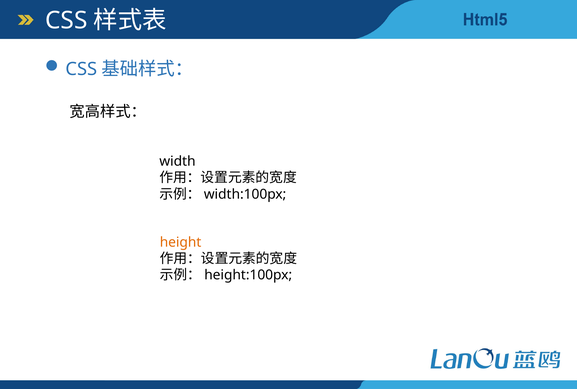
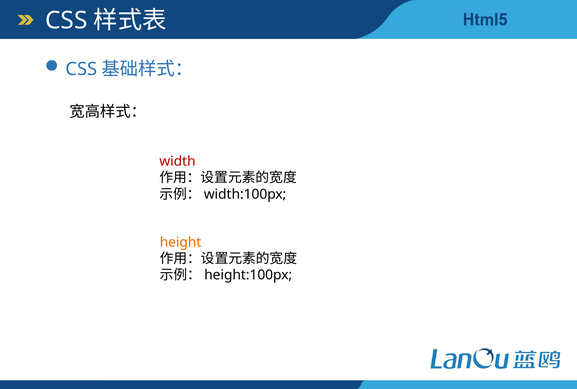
width colour: black -> red
